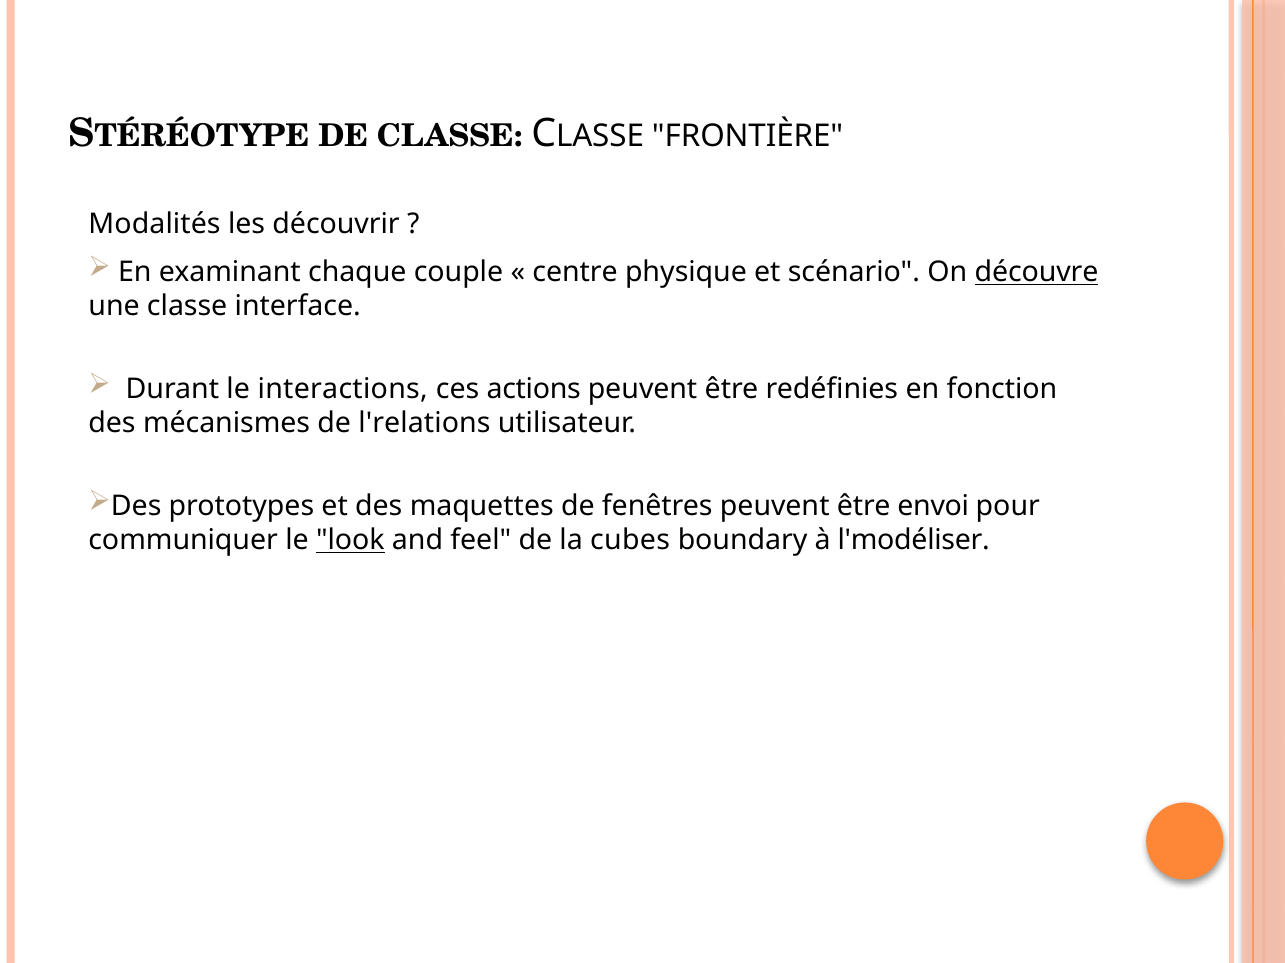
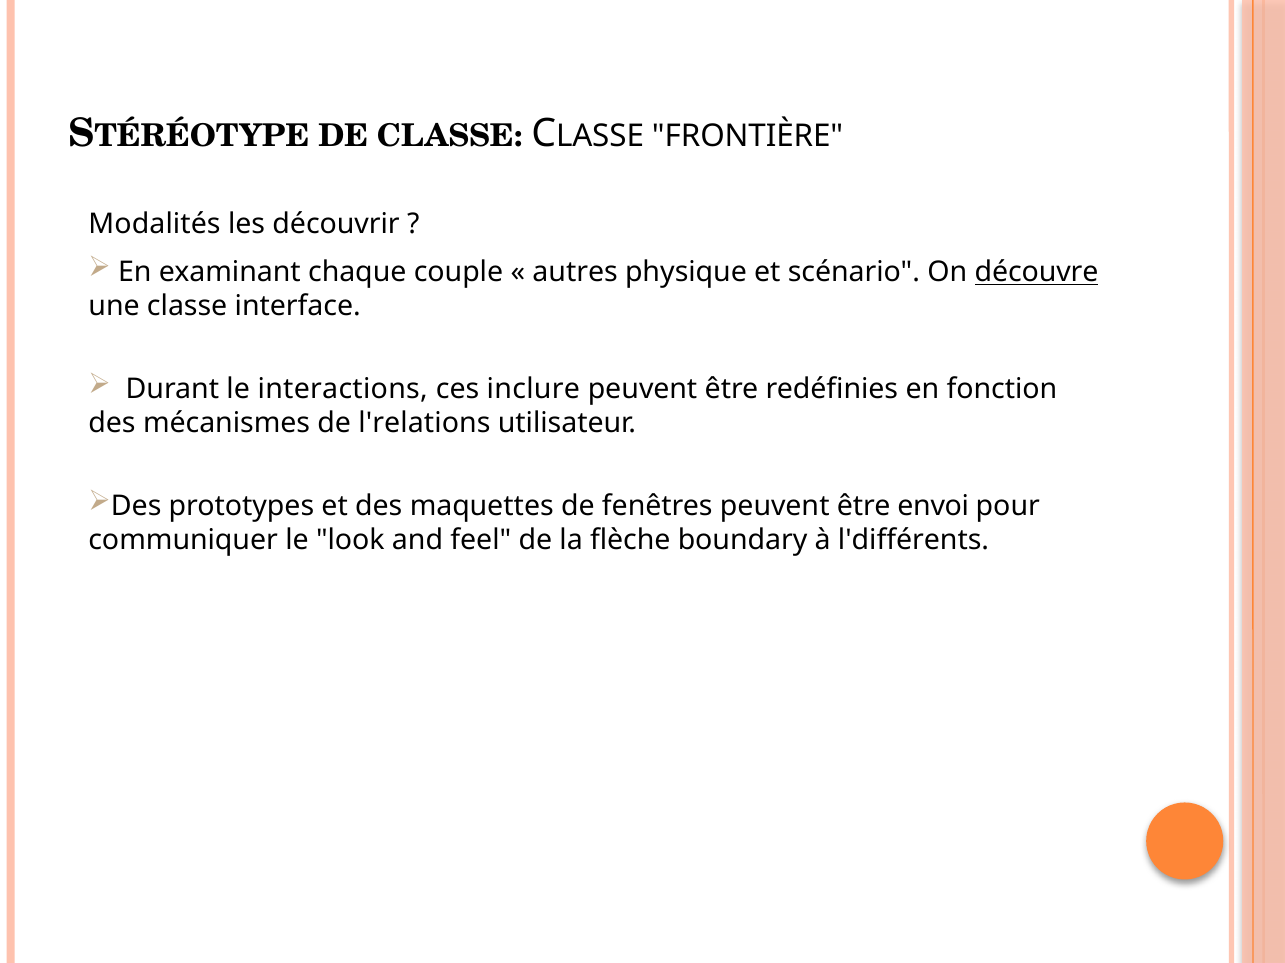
centre: centre -> autres
actions: actions -> inclure
look underline: present -> none
cubes: cubes -> flèche
l'modéliser: l'modéliser -> l'différents
